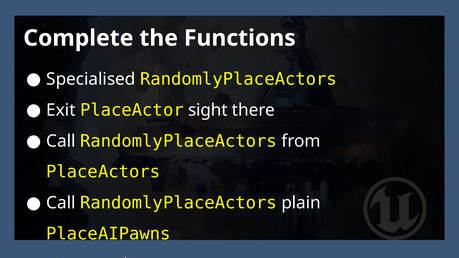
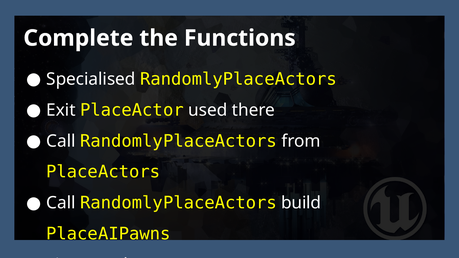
sight: sight -> used
plain: plain -> build
